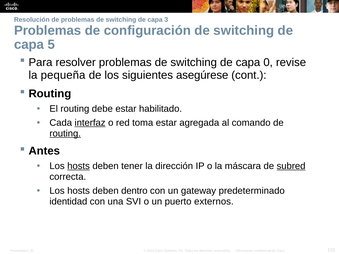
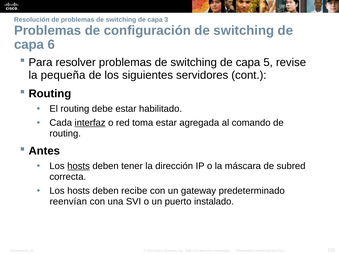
5: 5 -> 6
0: 0 -> 5
asegúrese: asegúrese -> servidores
routing at (65, 134) underline: present -> none
subred underline: present -> none
dentro: dentro -> recibe
identidad: identidad -> reenvían
externos: externos -> instalado
